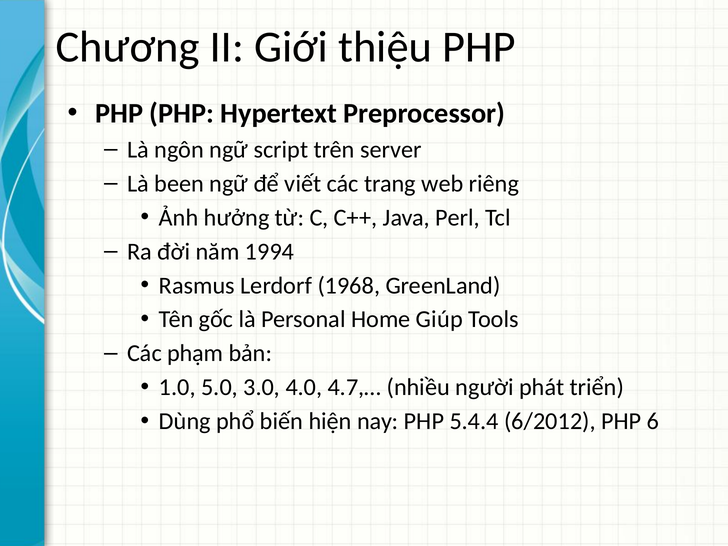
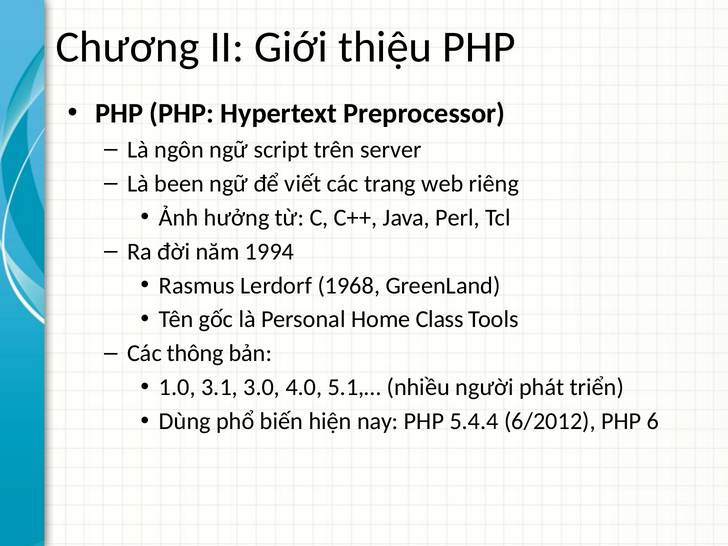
Giúp: Giúp -> Class
phạm: phạm -> thông
5.0: 5.0 -> 3.1
4.7,…: 4.7,… -> 5.1,…
